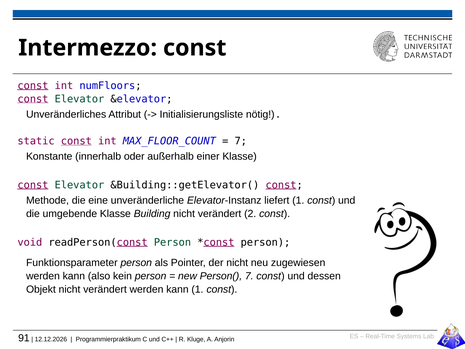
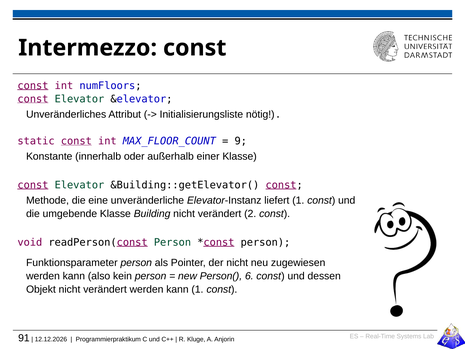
7 at (241, 141): 7 -> 9
Person( 7: 7 -> 6
